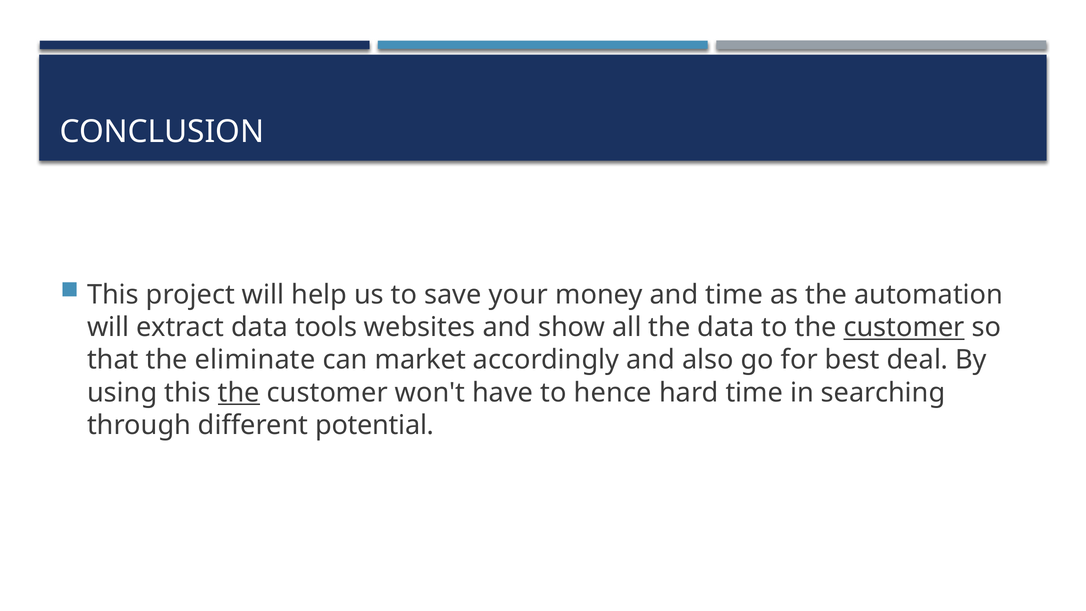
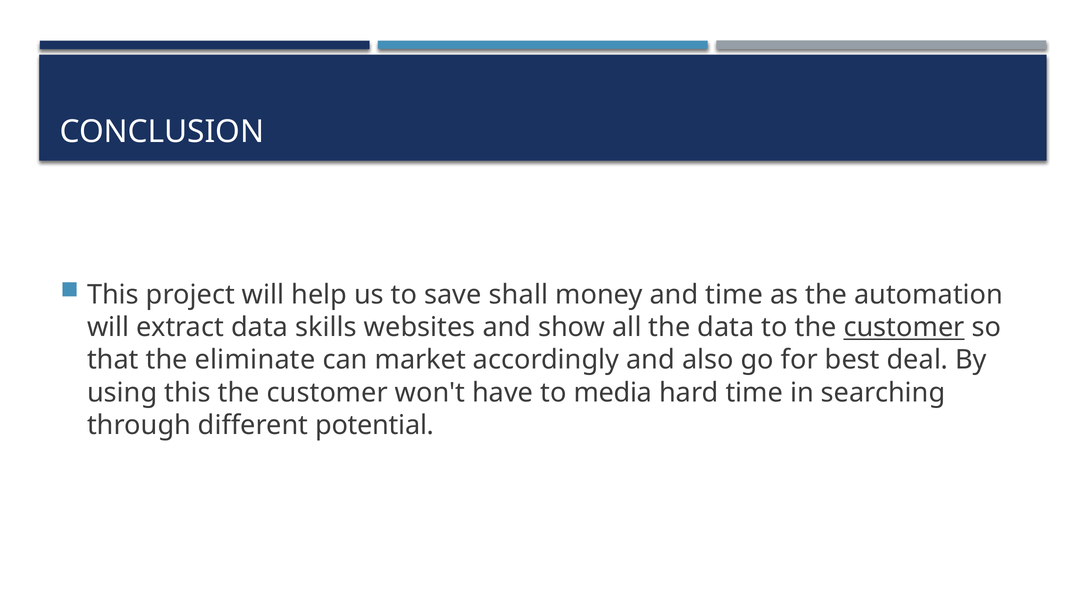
your: your -> shall
tools: tools -> skills
the at (239, 393) underline: present -> none
hence: hence -> media
